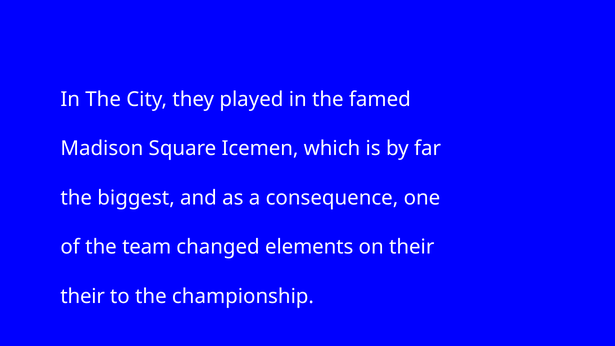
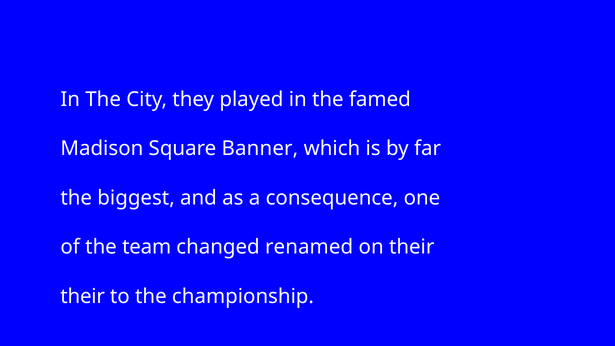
Icemen: Icemen -> Banner
elements: elements -> renamed
